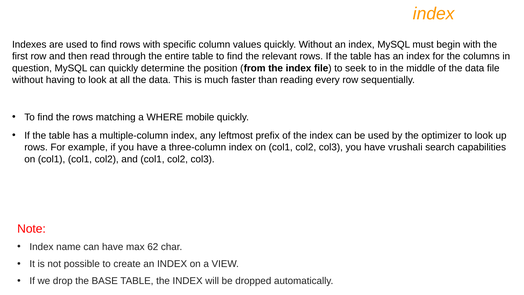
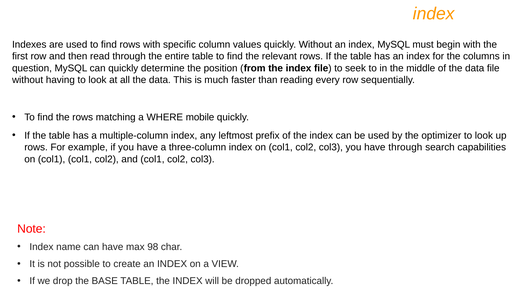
have vrushali: vrushali -> through
62: 62 -> 98
